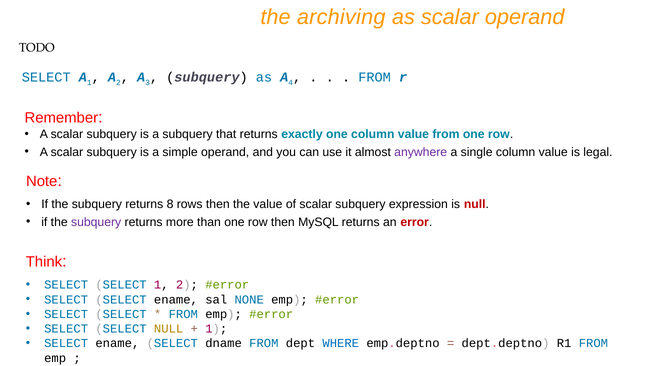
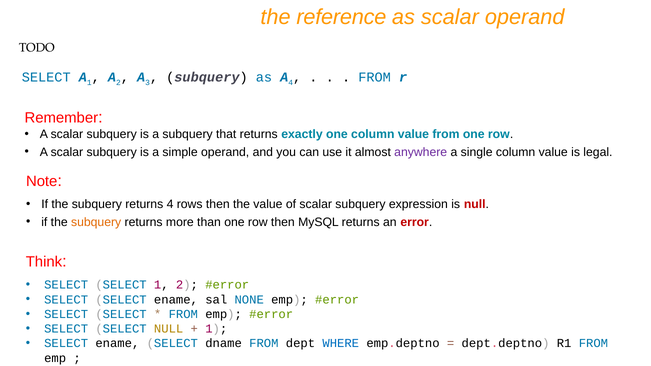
archiving: archiving -> reference
returns 8: 8 -> 4
subquery at (96, 222) colour: purple -> orange
